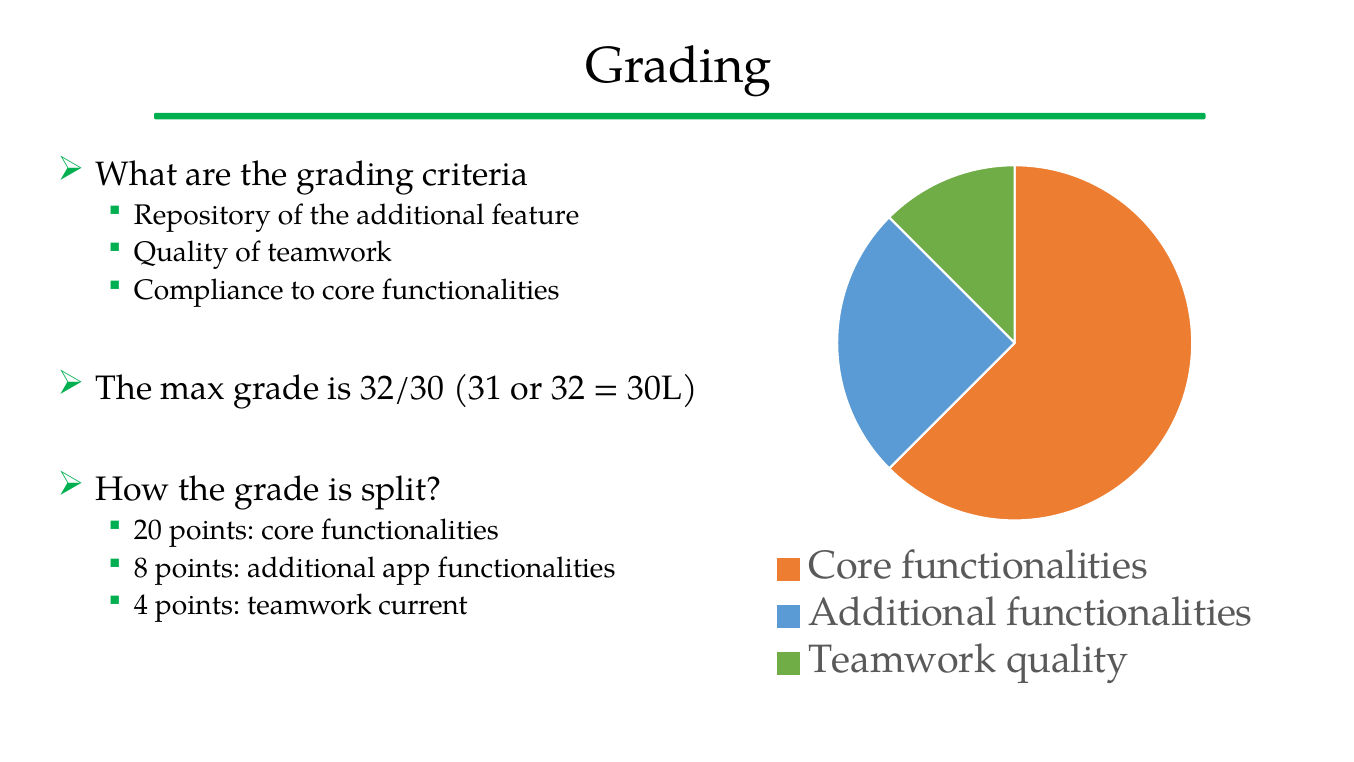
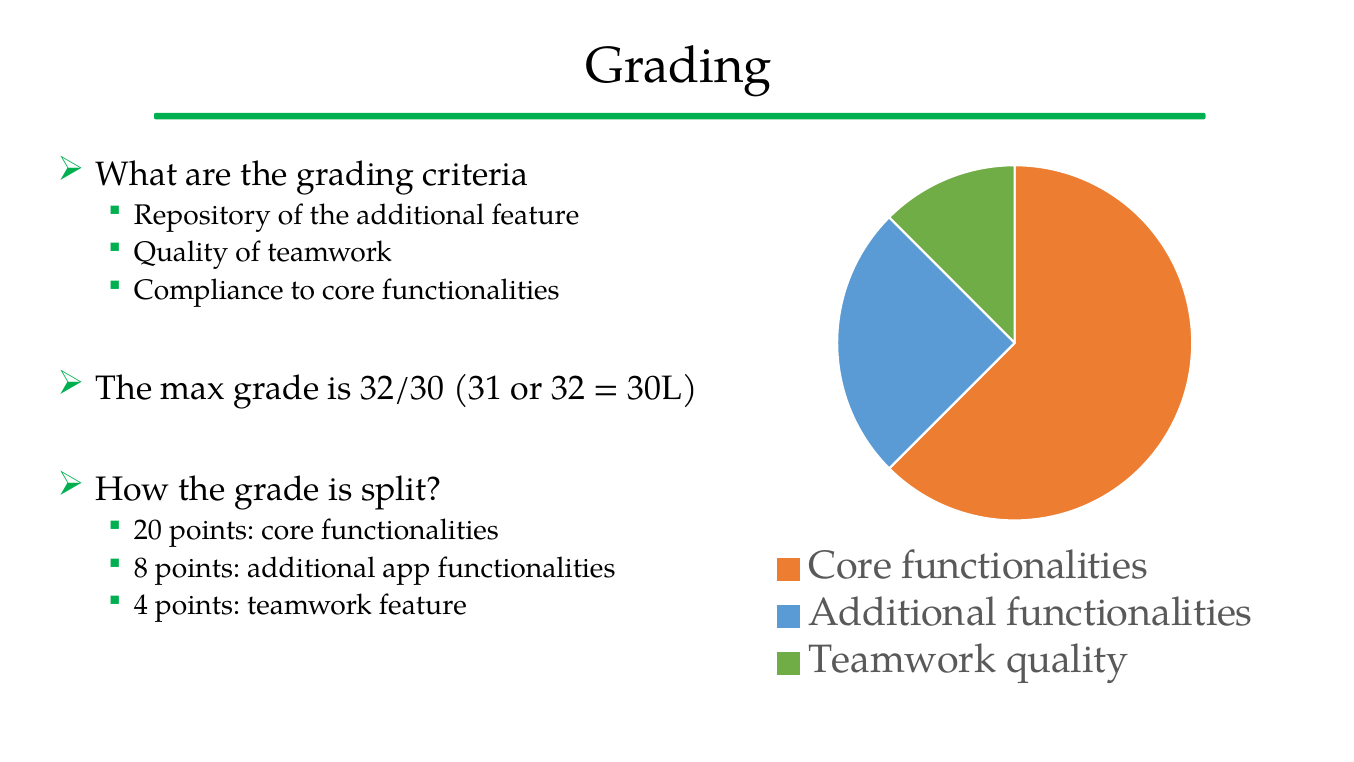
teamwork current: current -> feature
